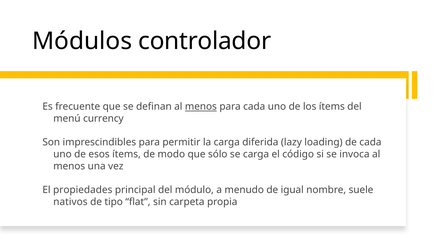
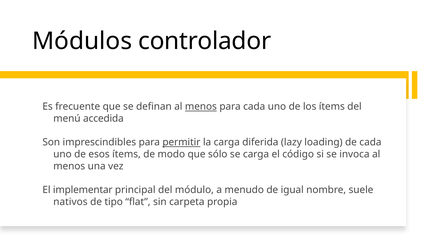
currency: currency -> accedida
permitir underline: none -> present
propiedades: propiedades -> implementar
